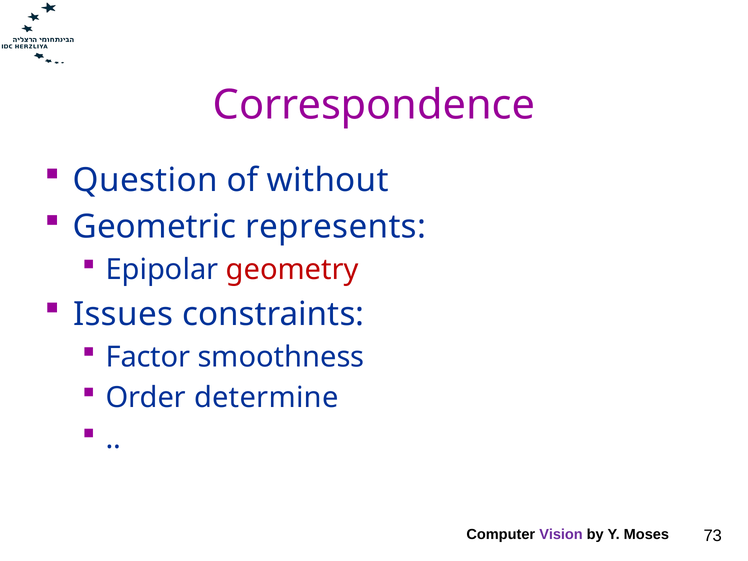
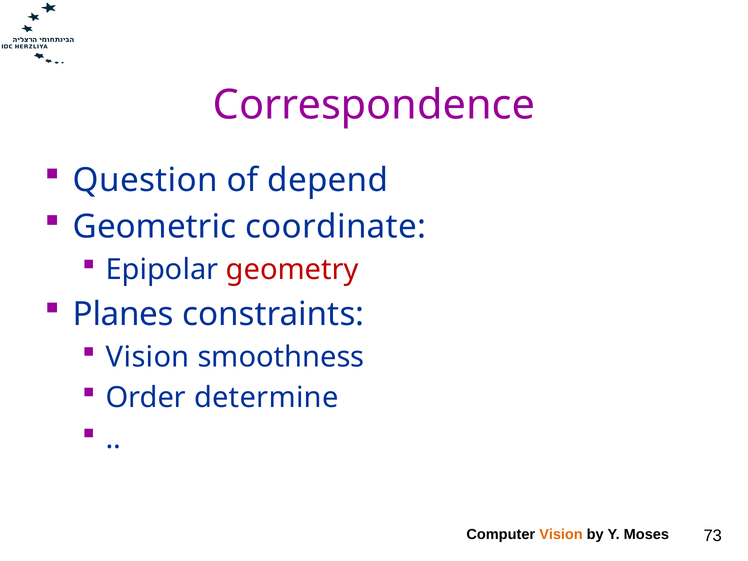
without: without -> depend
represents: represents -> coordinate
Issues: Issues -> Planes
Factor at (148, 357): Factor -> Vision
Vision at (561, 535) colour: purple -> orange
